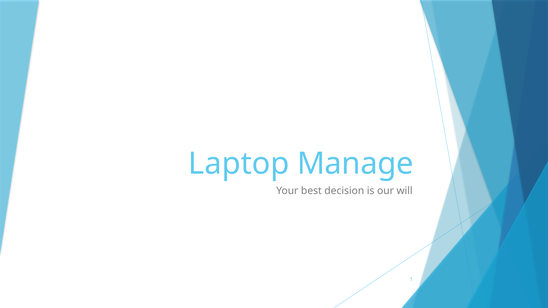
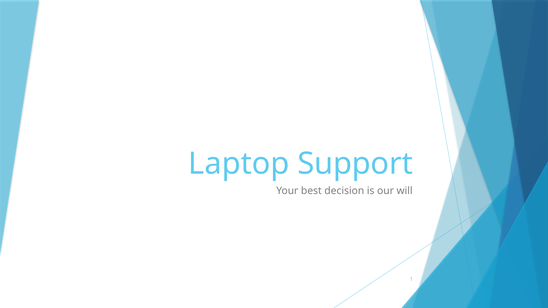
Manage: Manage -> Support
